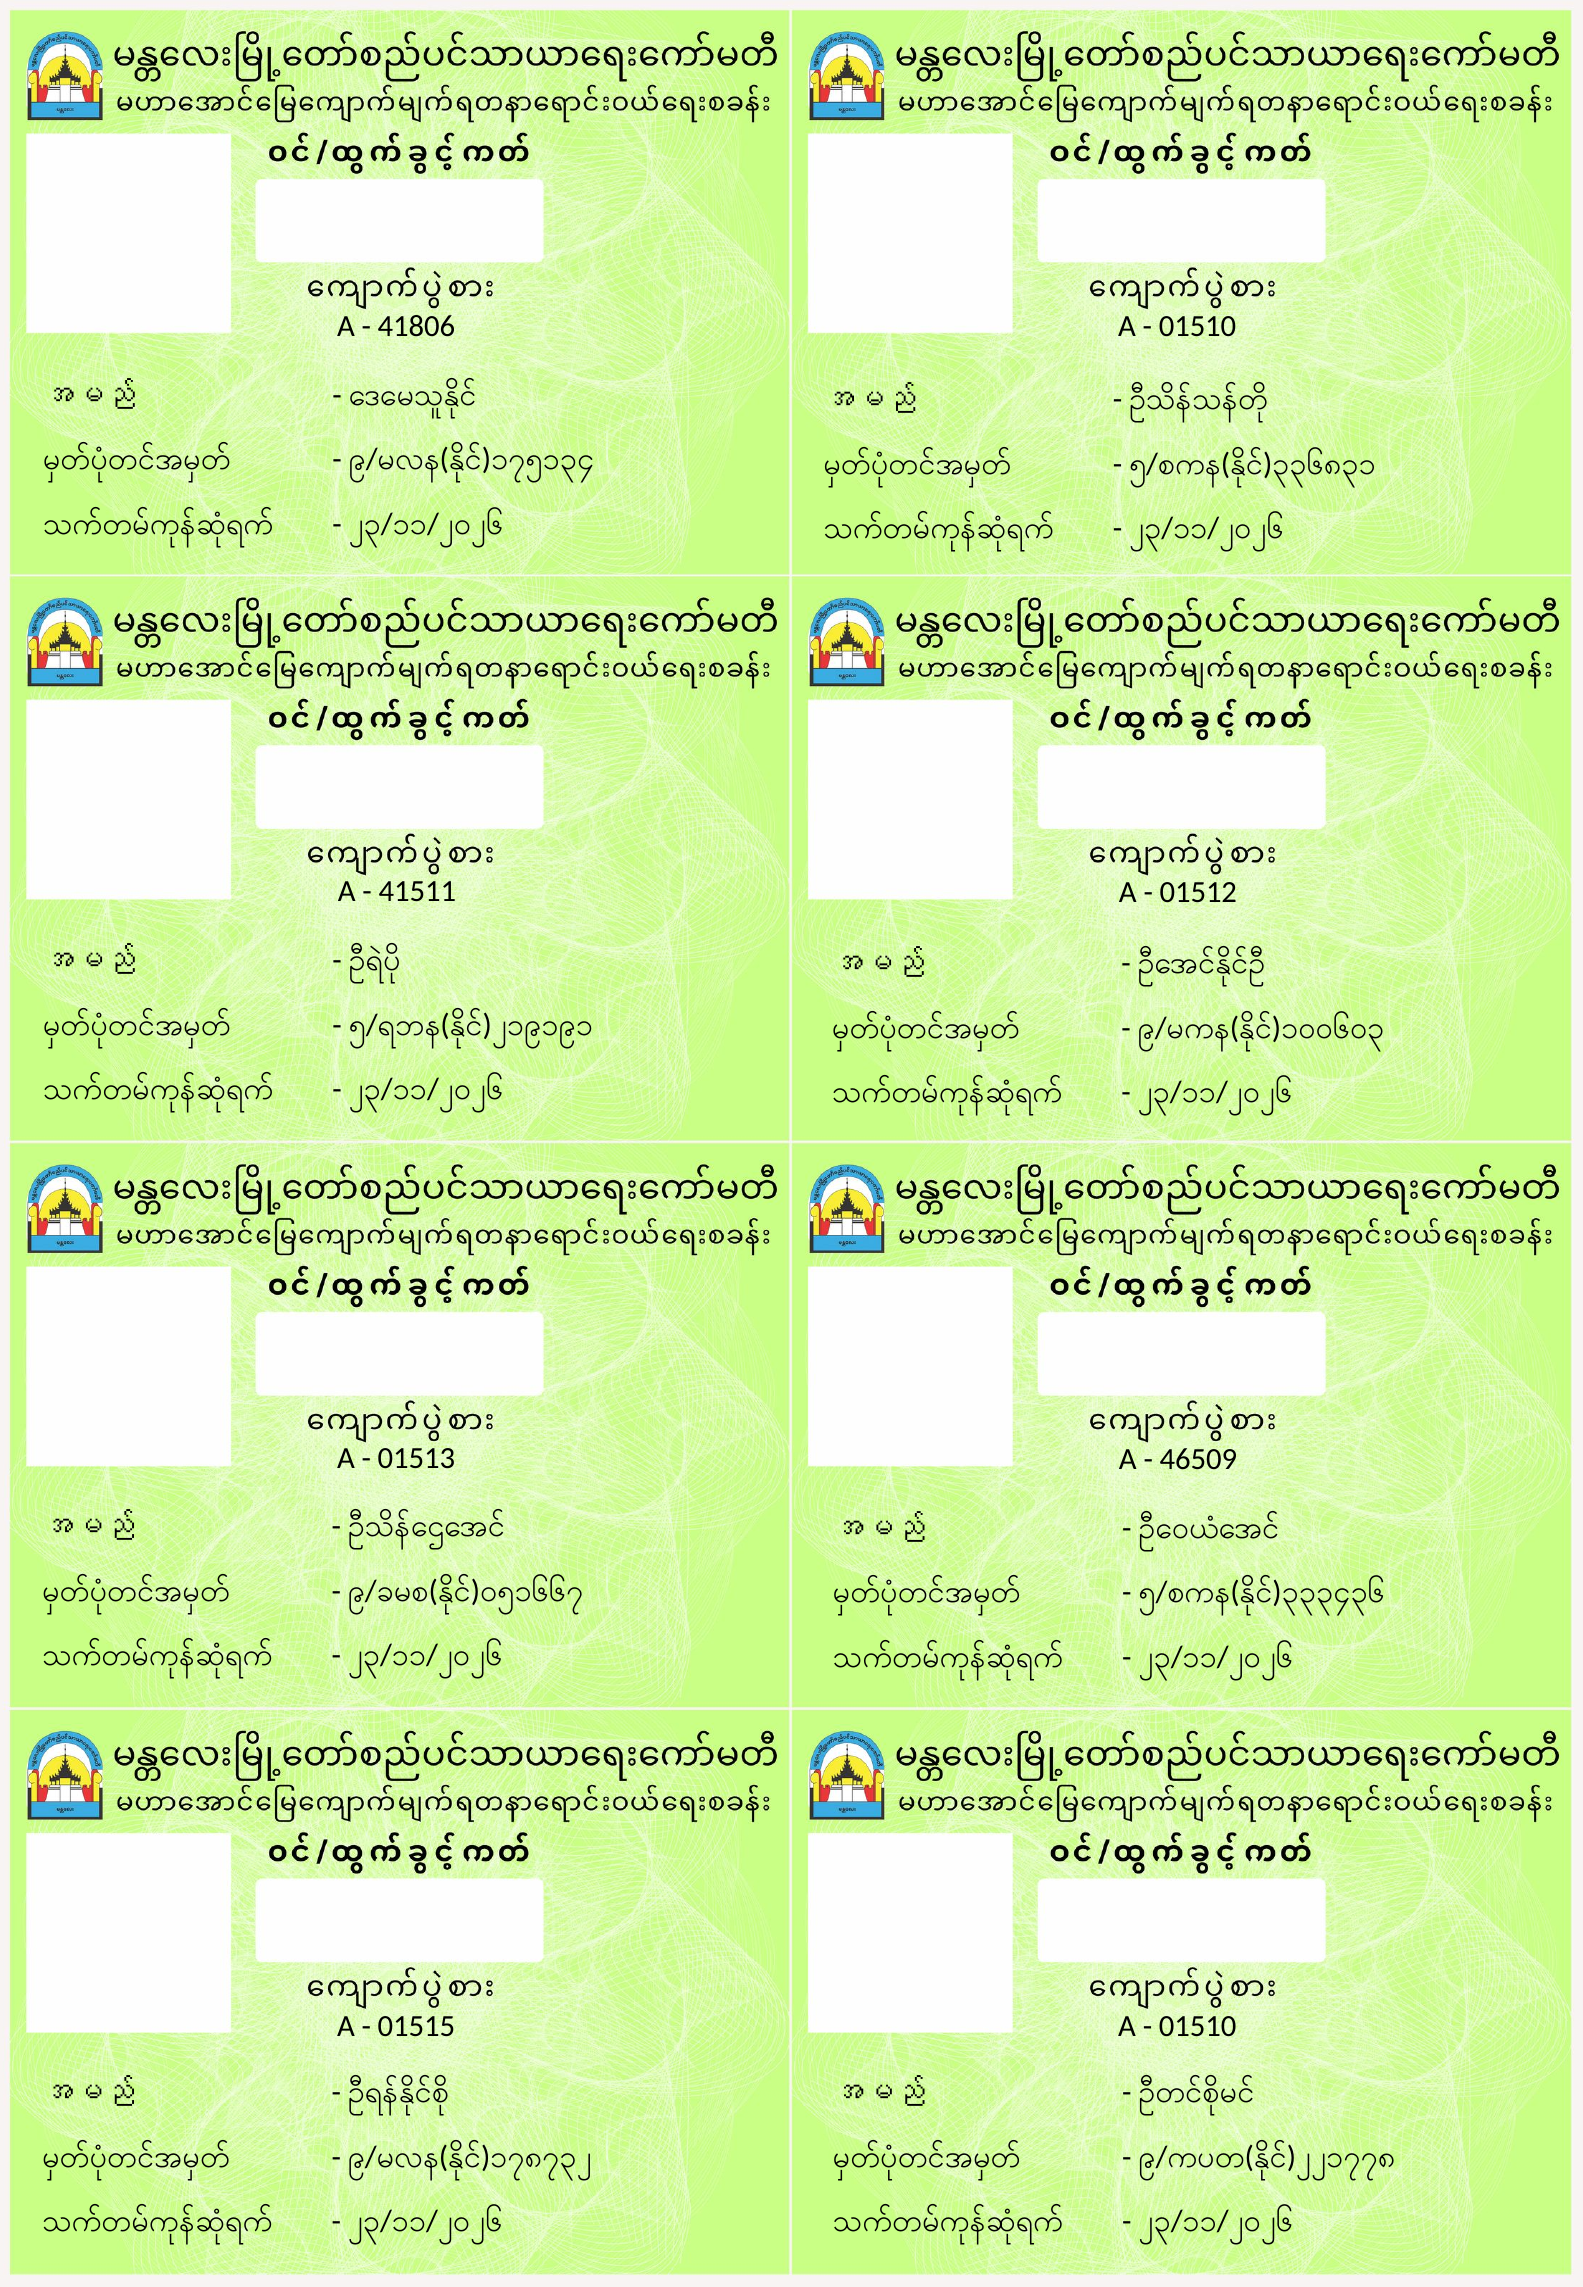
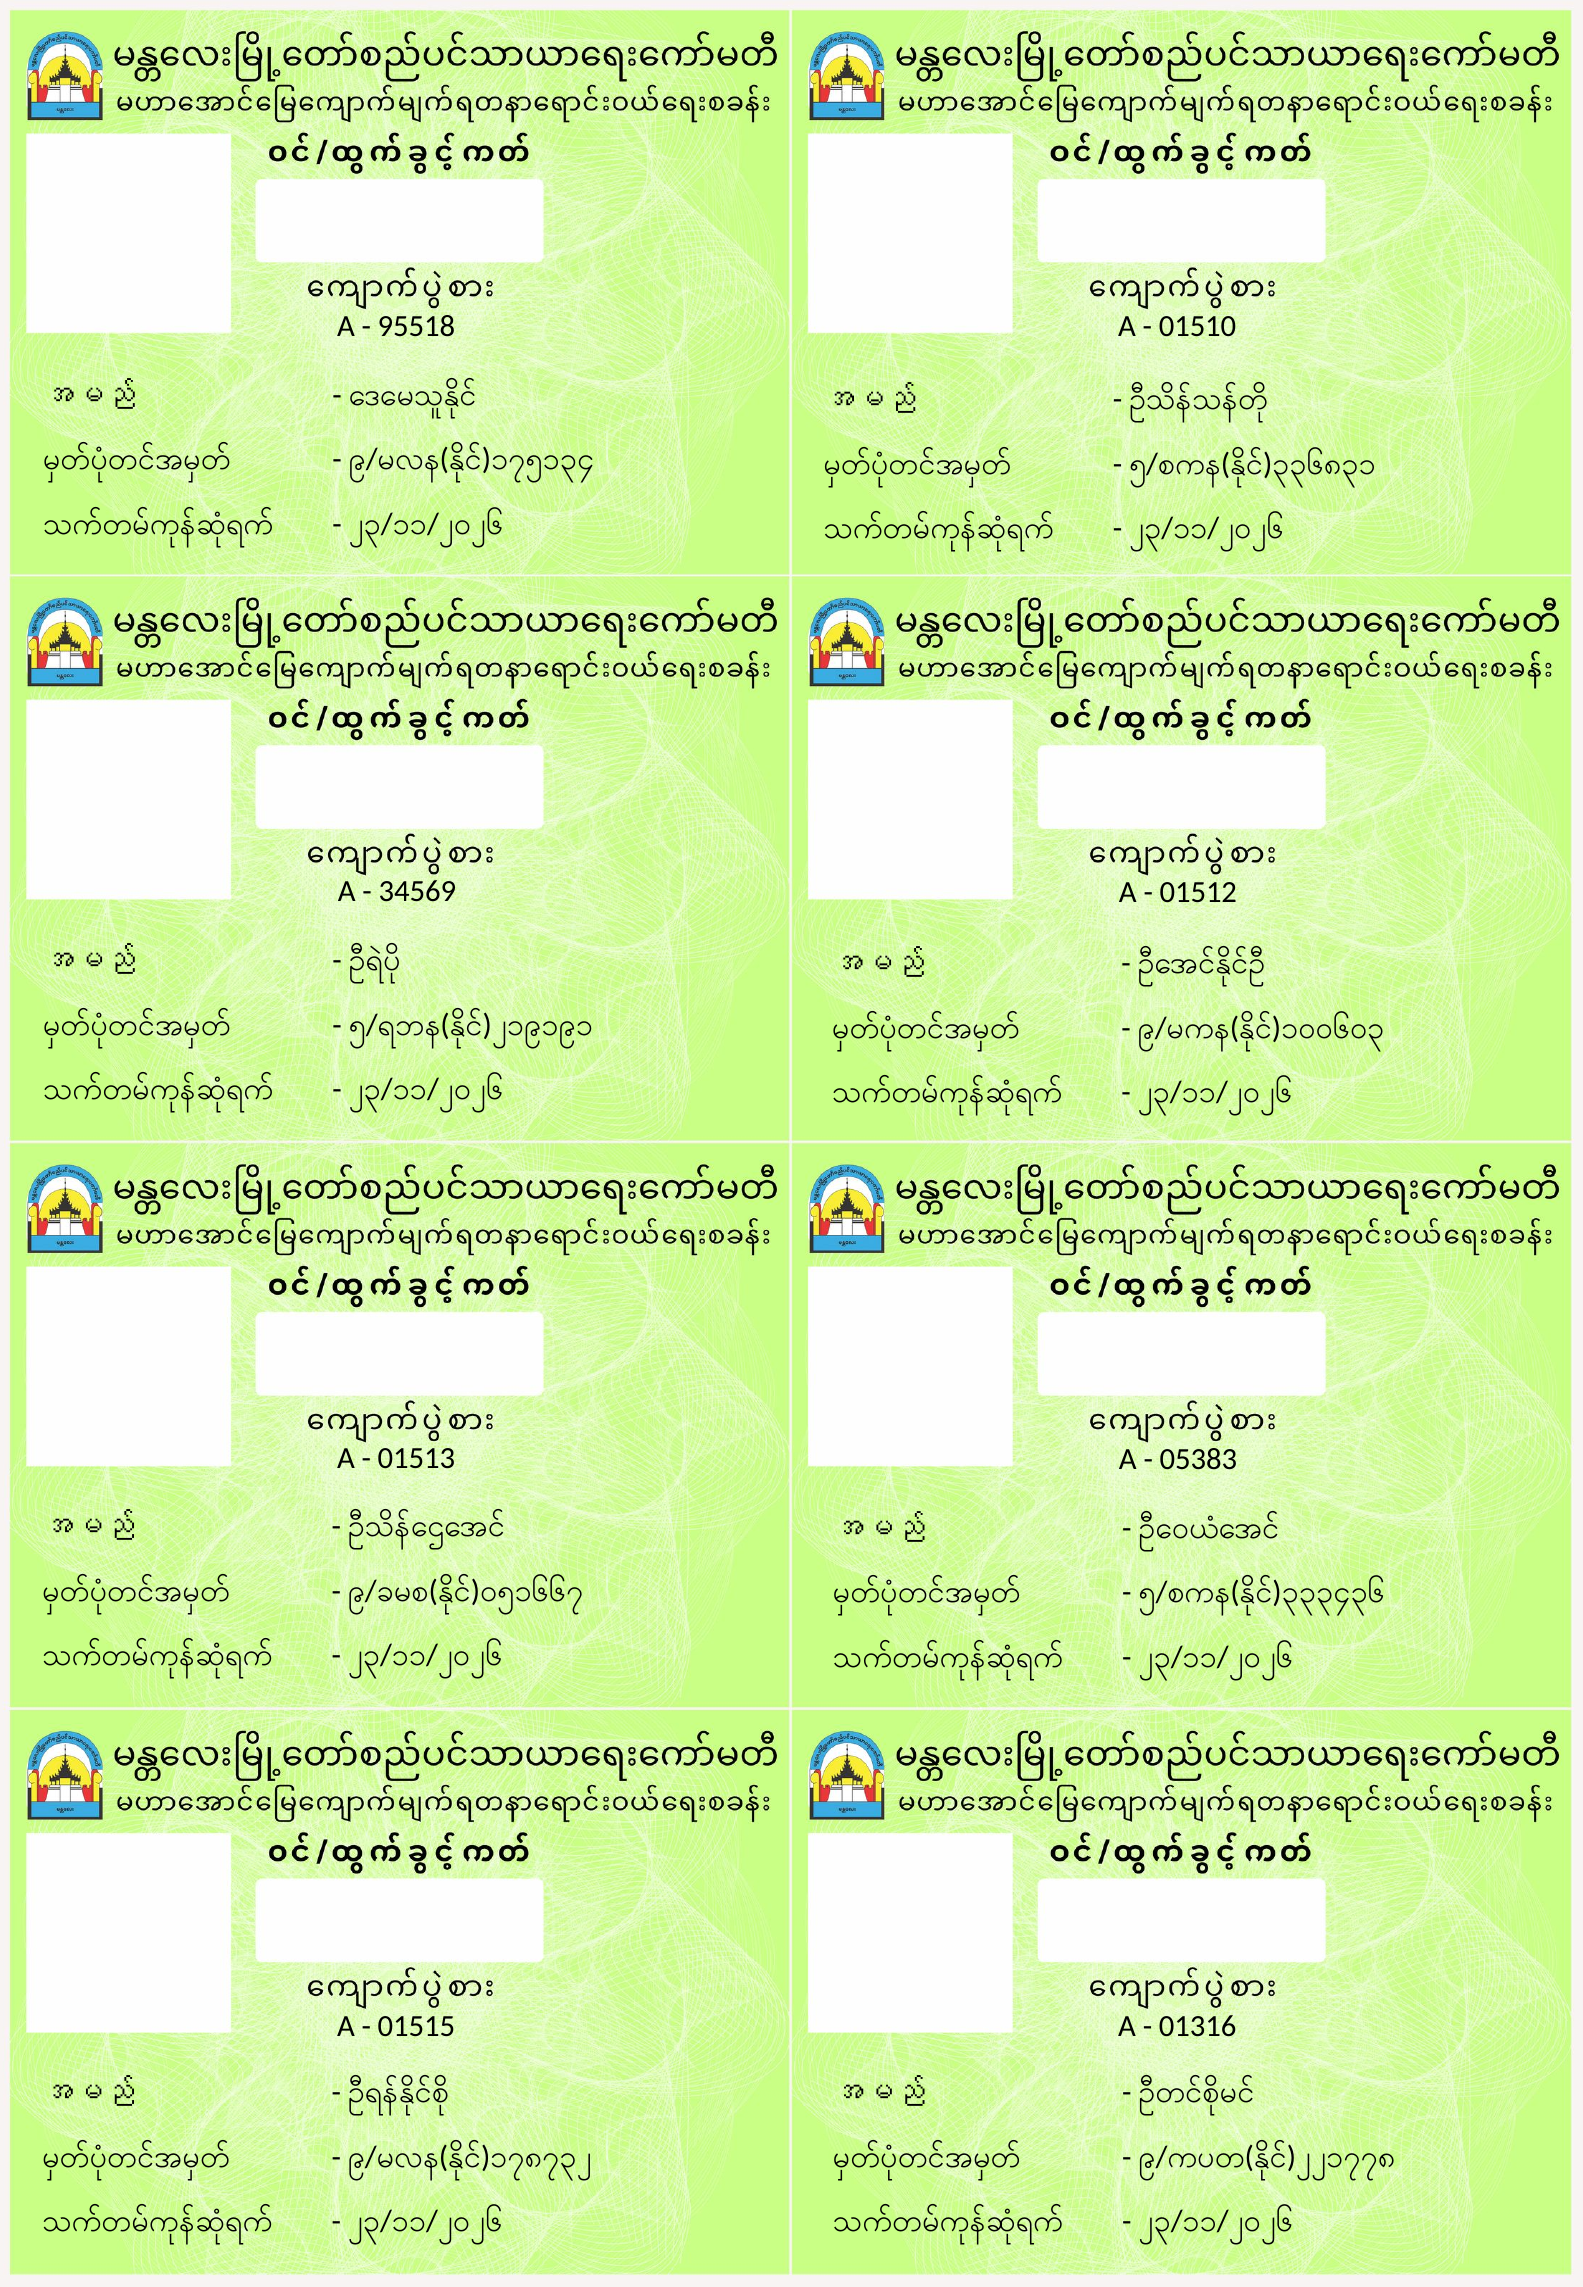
41806: 41806 -> 95518
41511: 41511 -> 34569
46509: 46509 -> 05383
01510 at (1198, 2026): 01510 -> 01316
